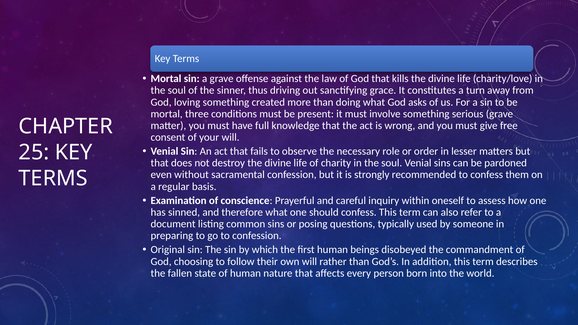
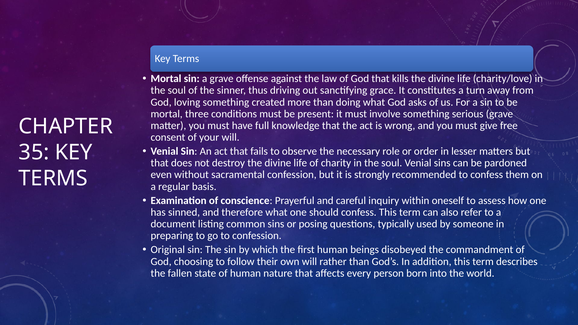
25: 25 -> 35
